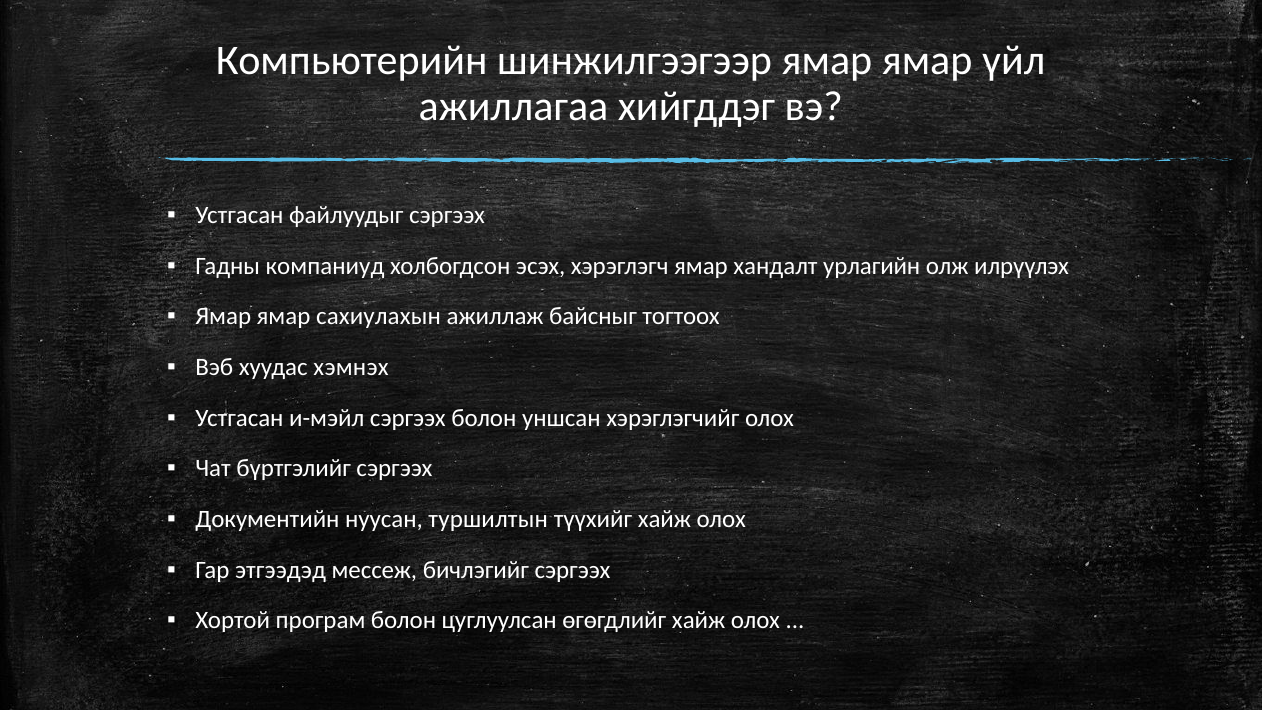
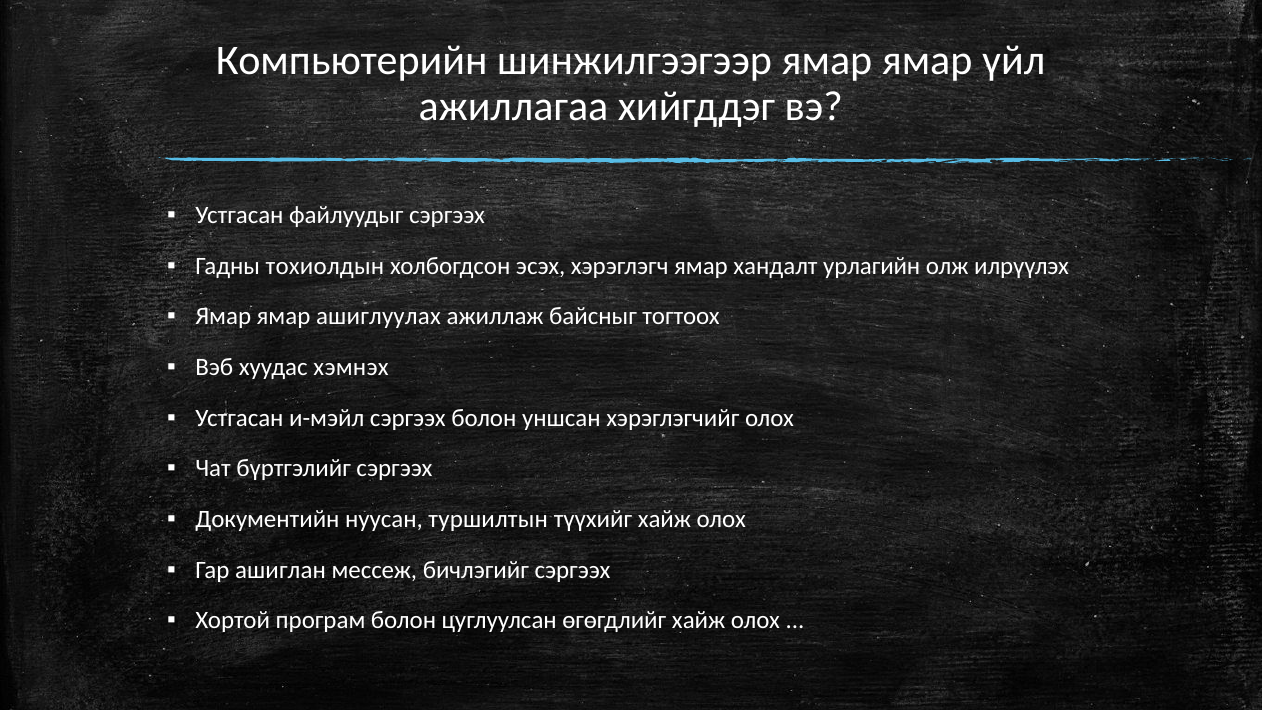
компаниуд: компаниуд -> тохиолдын
сахиулахын: сахиулахын -> ашиглуулах
этгээдэд: этгээдэд -> ашиглан
